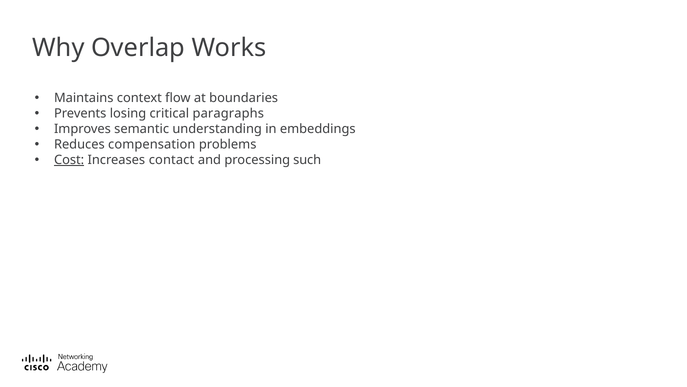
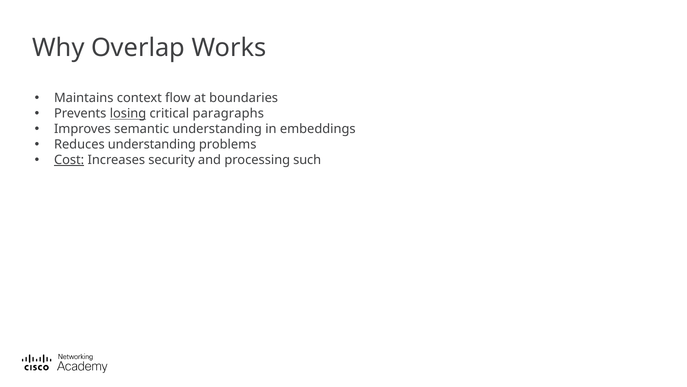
losing underline: none -> present
Reduces compensation: compensation -> understanding
contact: contact -> security
